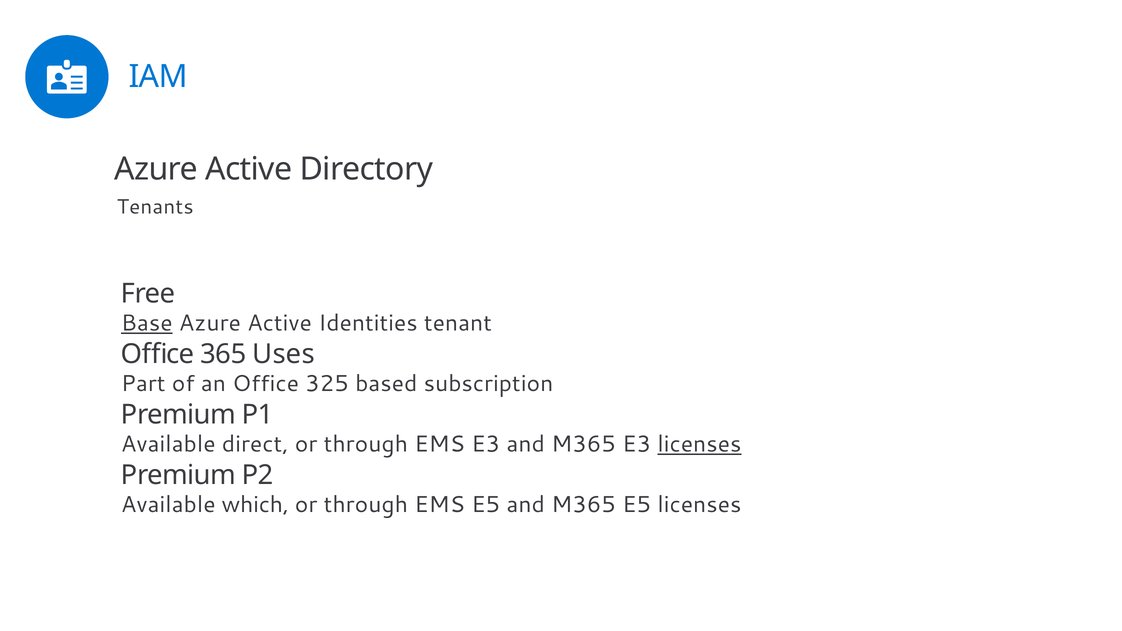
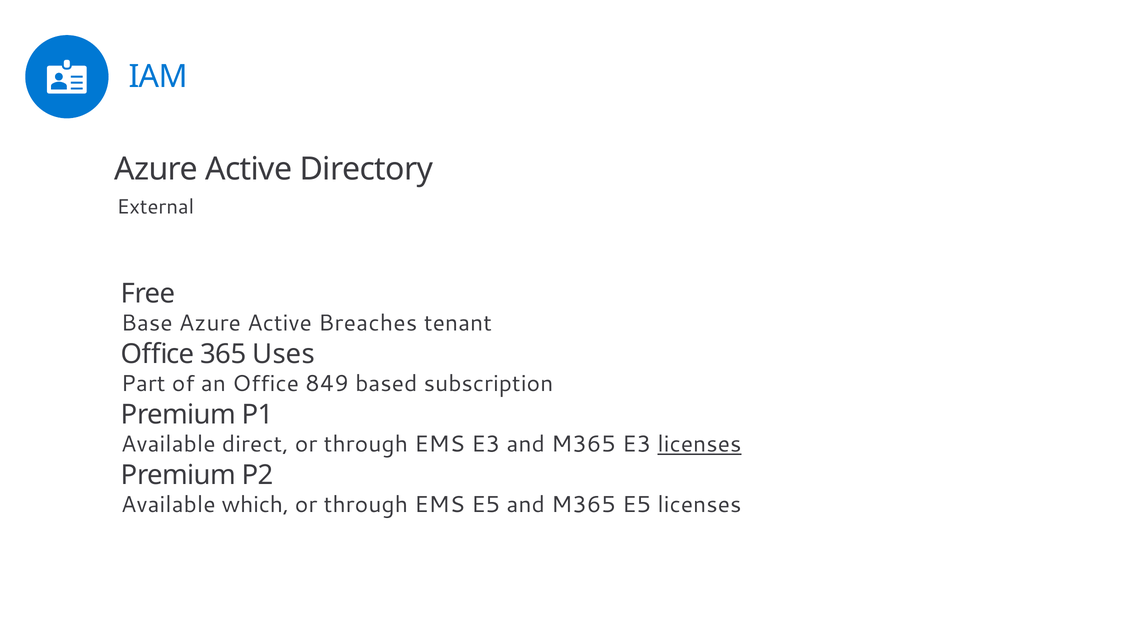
Tenants: Tenants -> External
Base underline: present -> none
Identities: Identities -> Breaches
325: 325 -> 849
